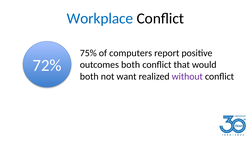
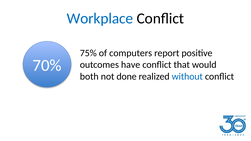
72%: 72% -> 70%
outcomes both: both -> have
want: want -> done
without colour: purple -> blue
